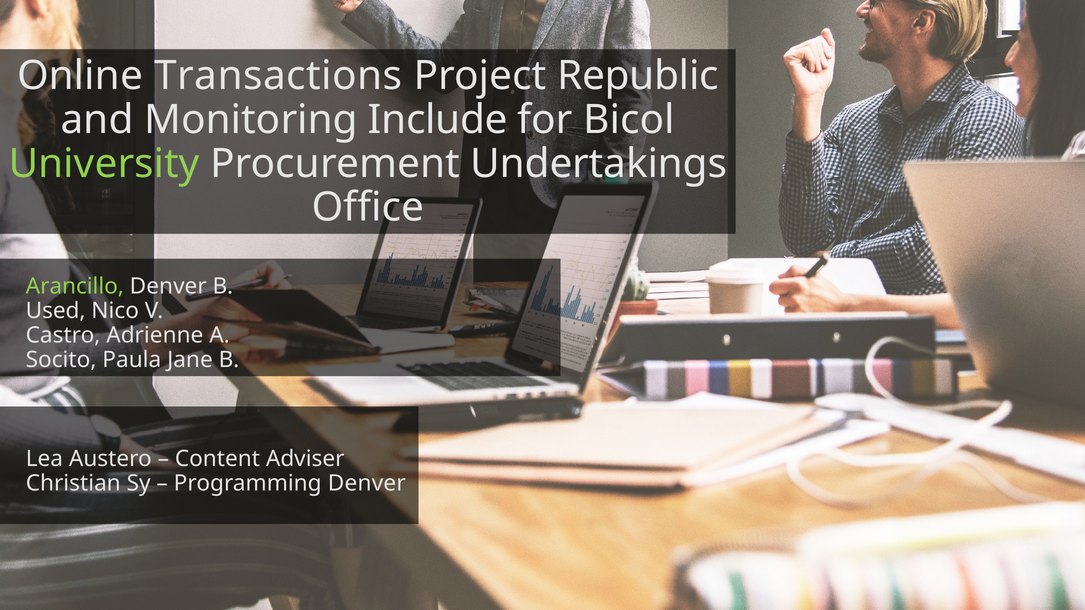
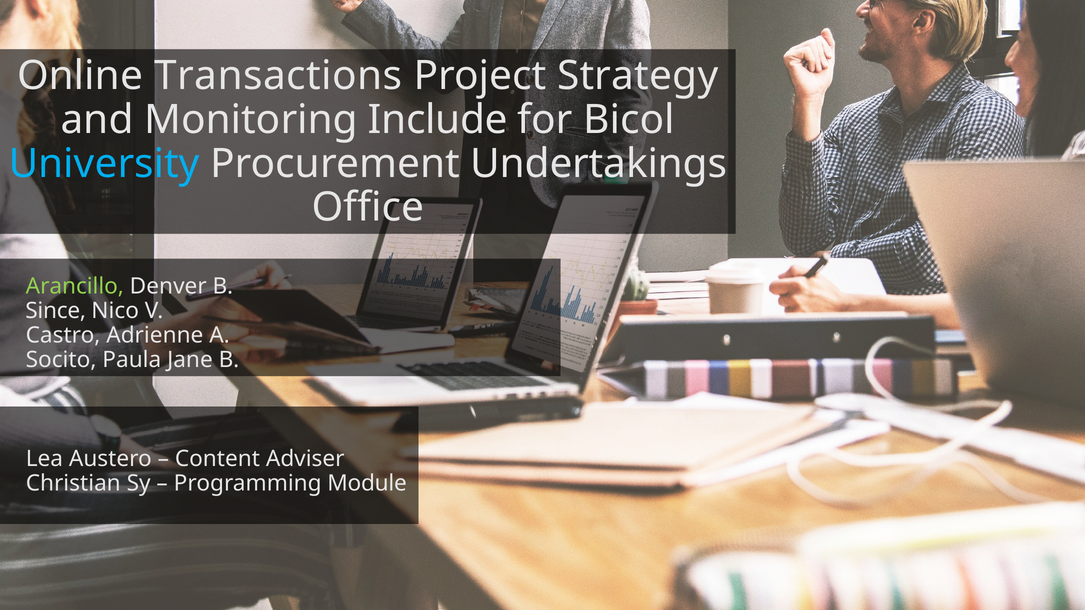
Republic: Republic -> Strategy
University colour: light green -> light blue
Used: Used -> Since
Programming Denver: Denver -> Module
